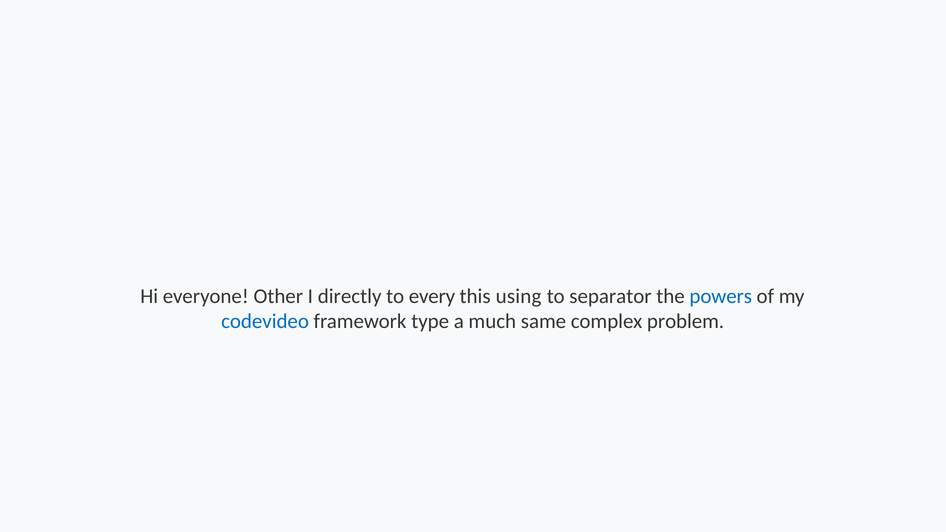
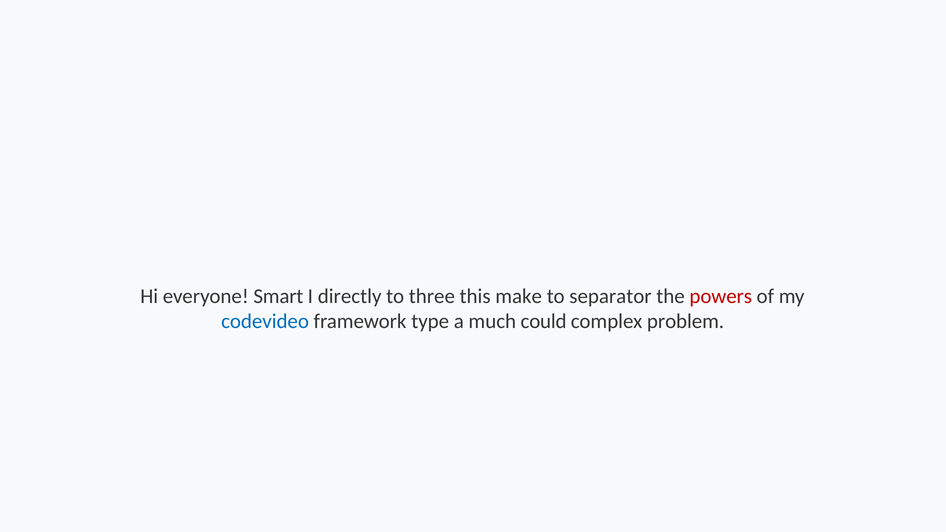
Other: Other -> Smart
every: every -> three
using: using -> make
powers colour: blue -> red
same: same -> could
